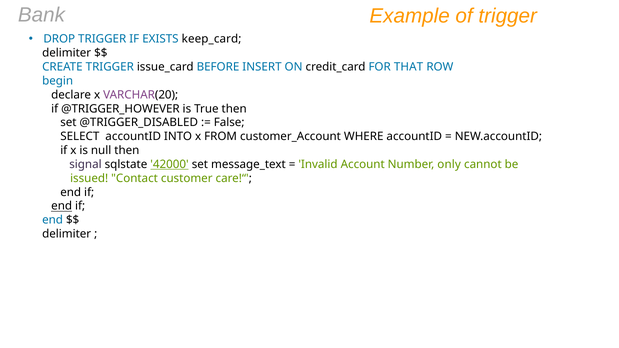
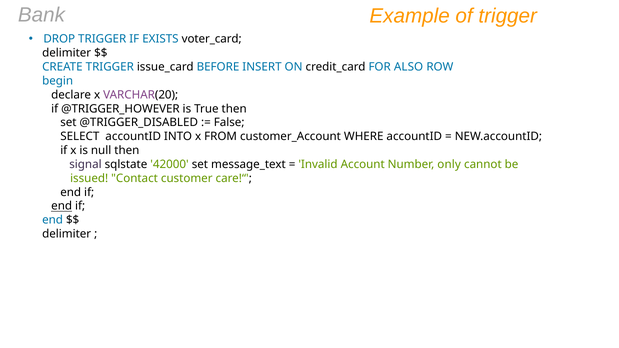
keep_card: keep_card -> voter_card
THAT: THAT -> ALSO
42000 underline: present -> none
